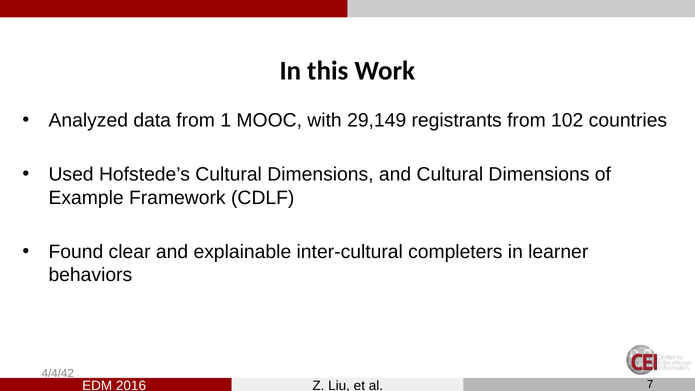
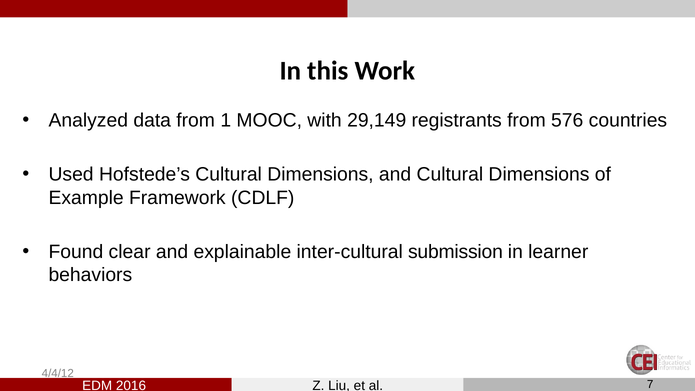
102: 102 -> 576
completers: completers -> submission
4/4/42: 4/4/42 -> 4/4/12
